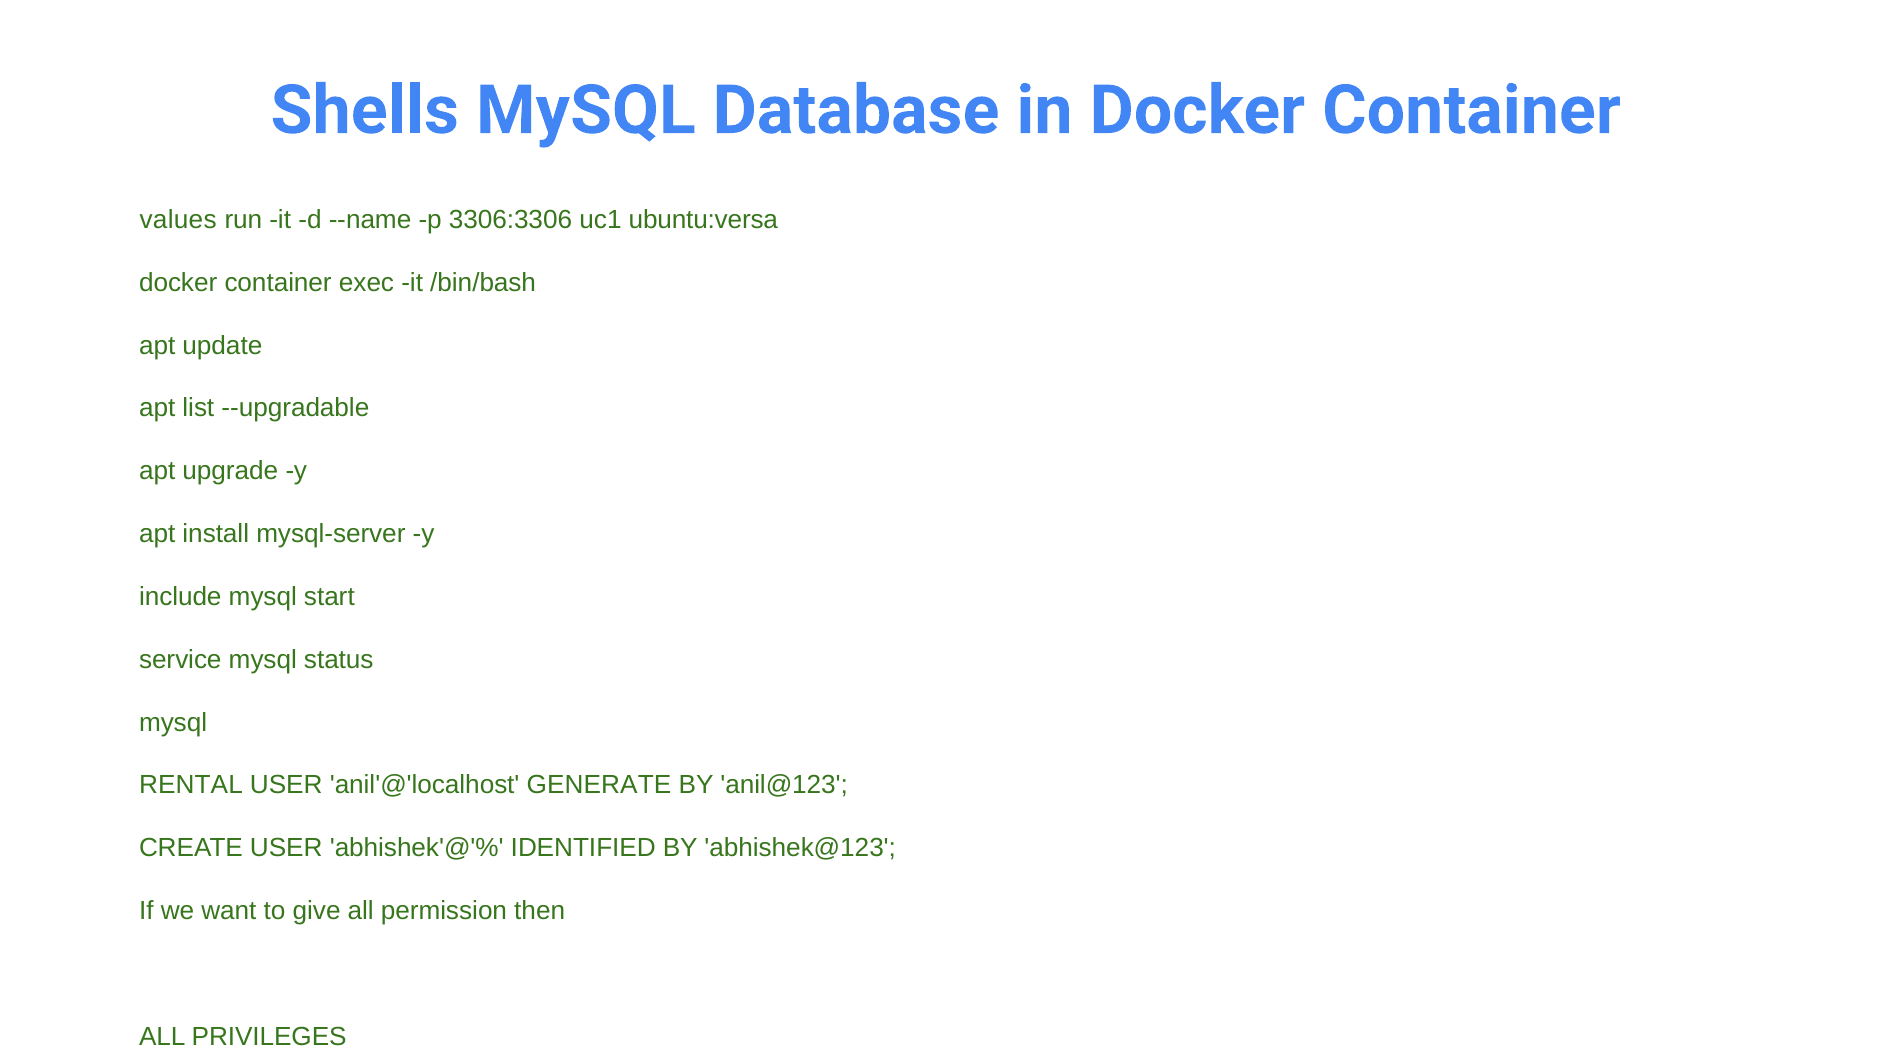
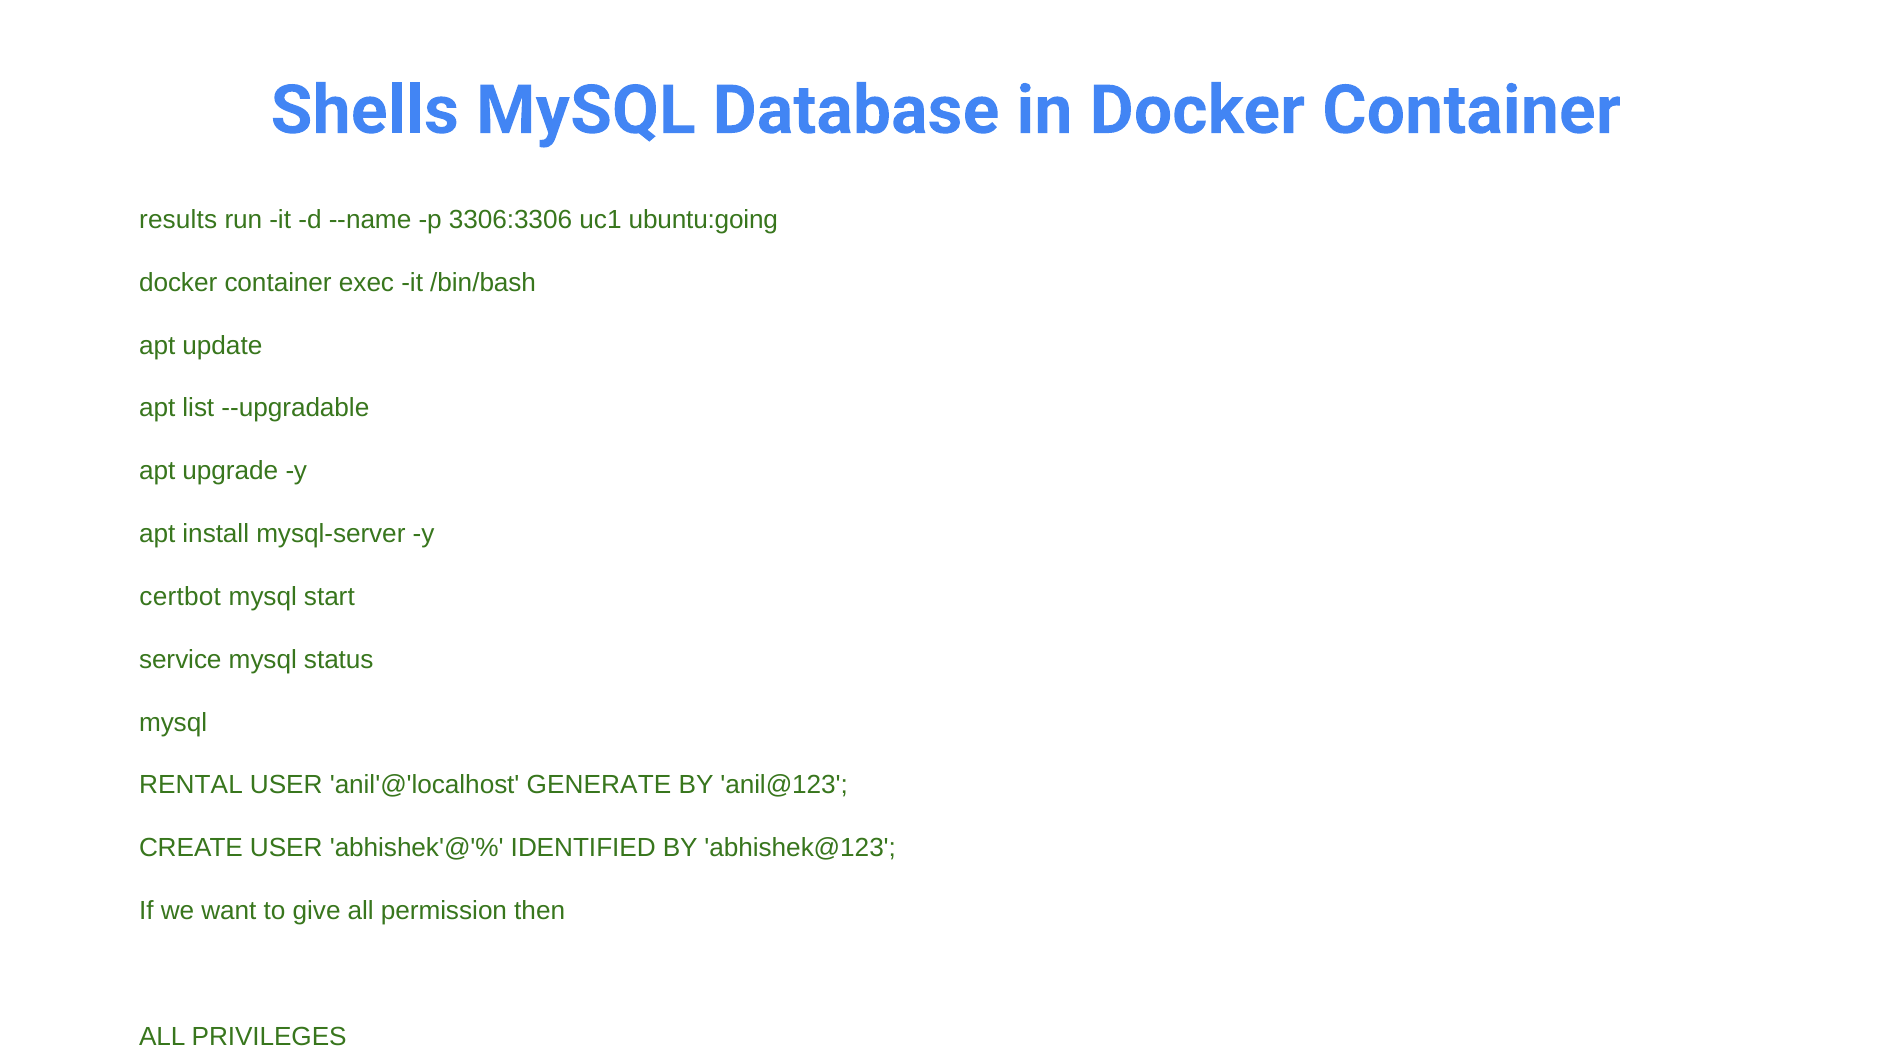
values: values -> results
ubuntu:versa: ubuntu:versa -> ubuntu:going
include: include -> certbot
